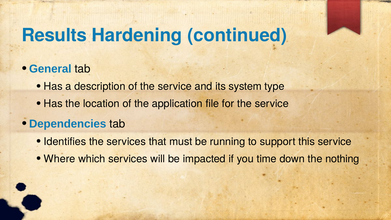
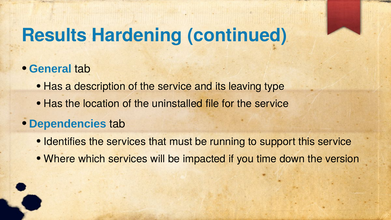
system: system -> leaving
application: application -> uninstalled
nothing: nothing -> version
